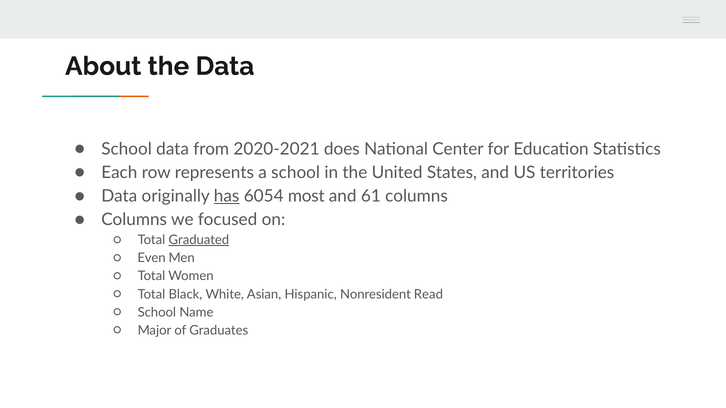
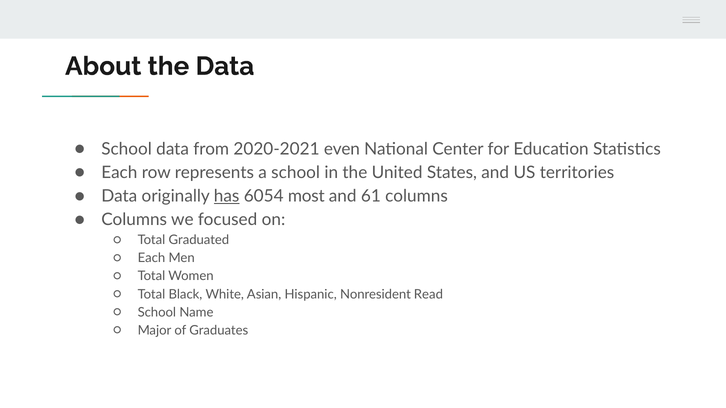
does: does -> even
Graduated underline: present -> none
Even at (152, 258): Even -> Each
